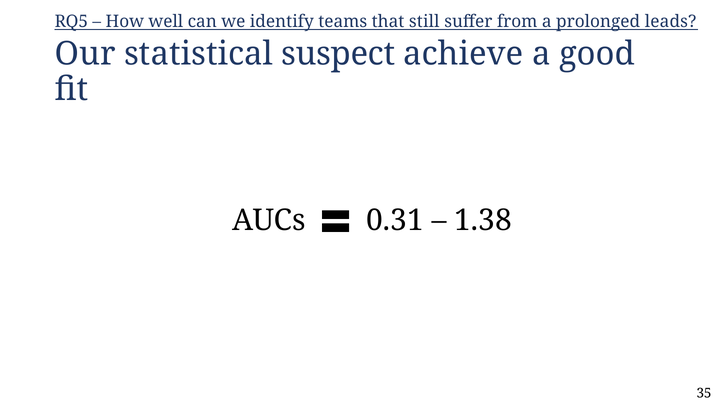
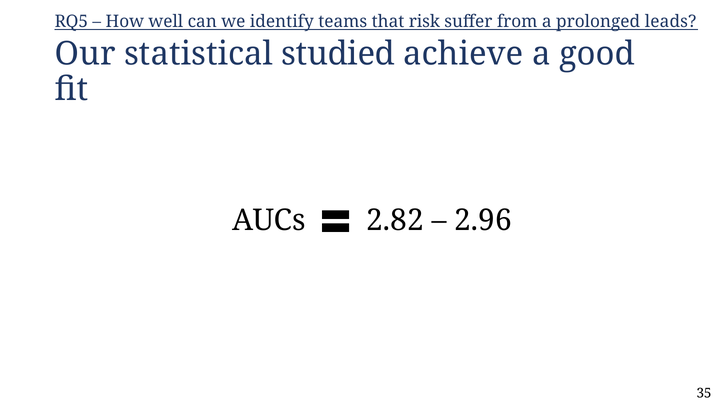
still: still -> risk
suspect: suspect -> studied
0.31: 0.31 -> 2.82
1.38: 1.38 -> 2.96
